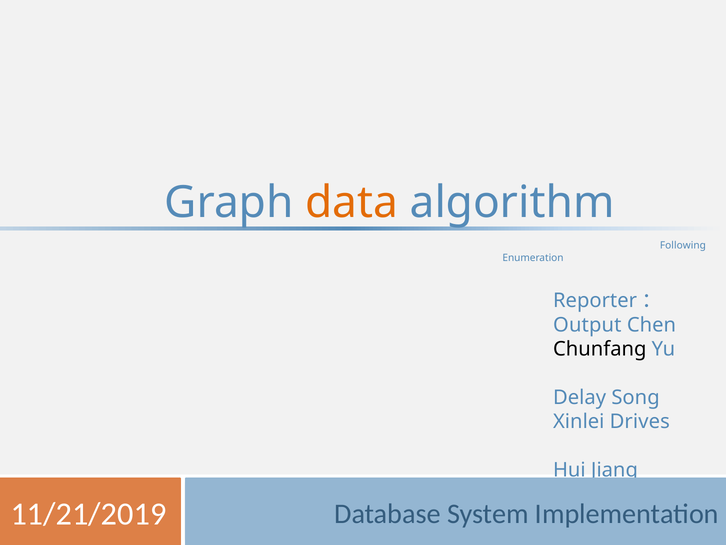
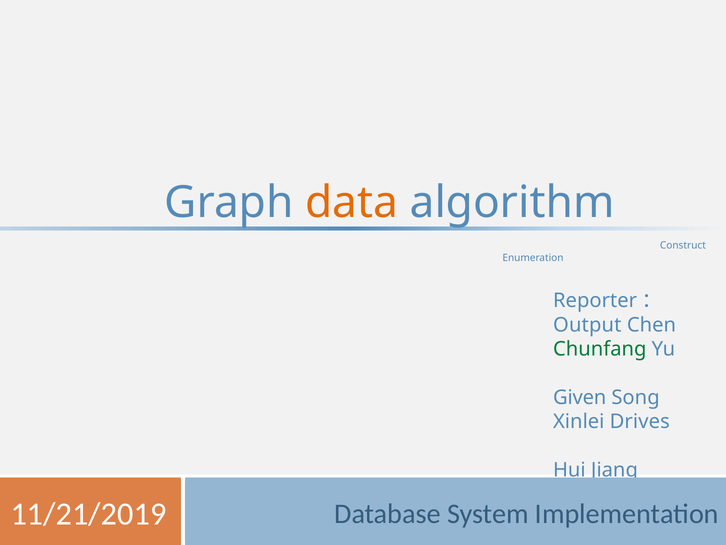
Following: Following -> Construct
Chunfang colour: black -> green
Delay: Delay -> Given
